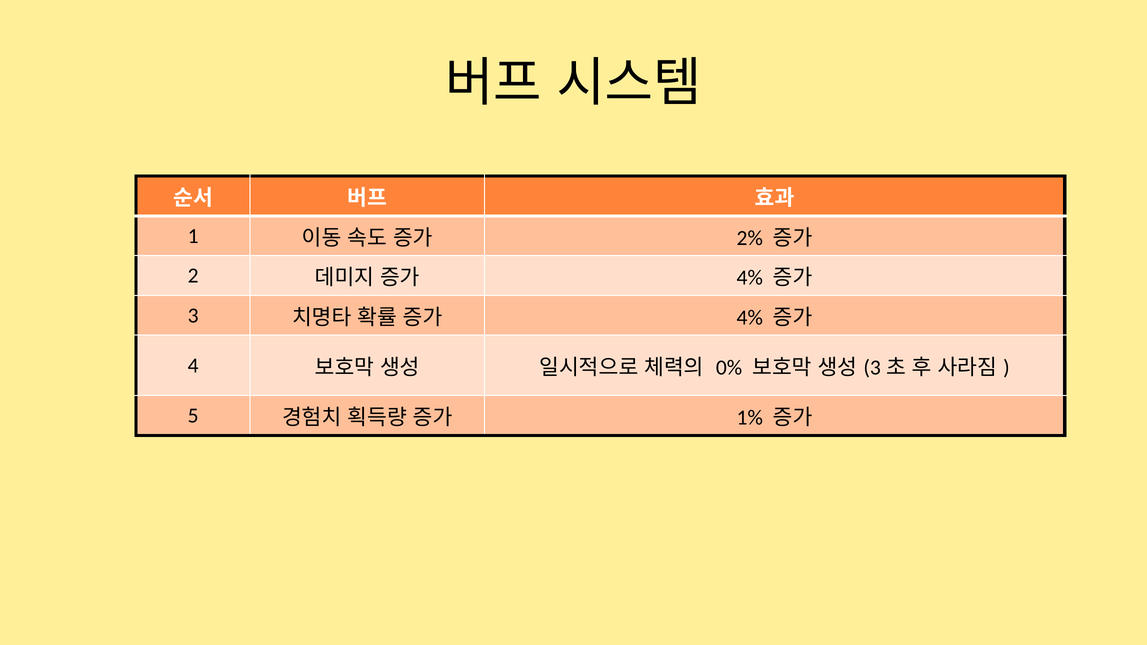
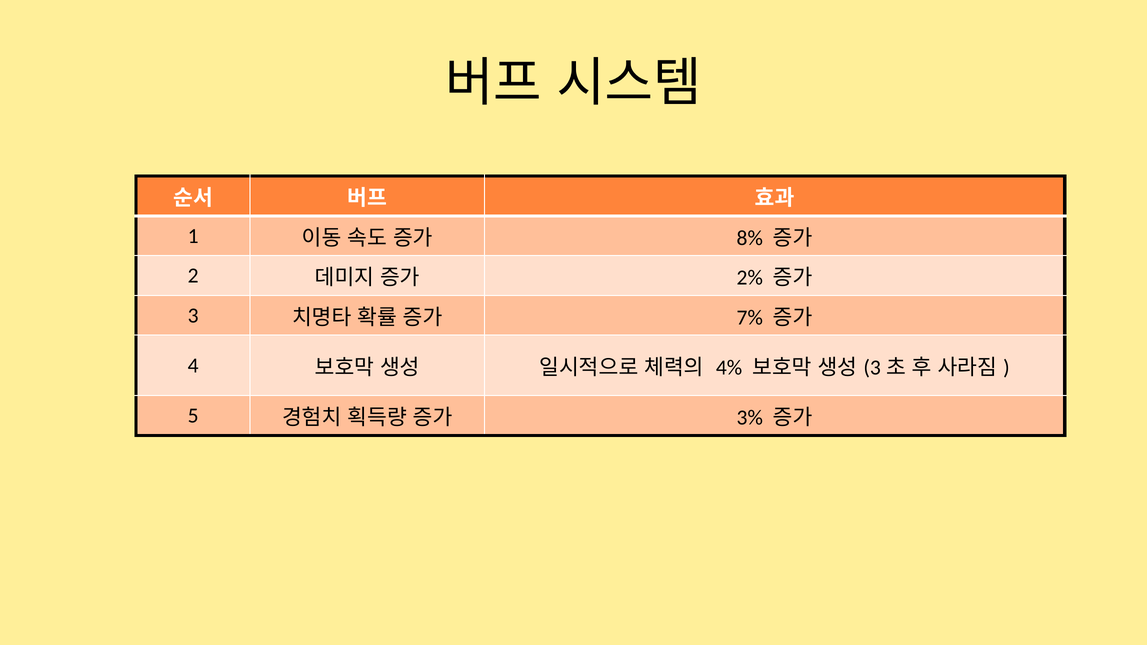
2%: 2% -> 8%
4% at (750, 278): 4% -> 2%
4% at (750, 318): 4% -> 7%
0%: 0% -> 4%
1%: 1% -> 3%
